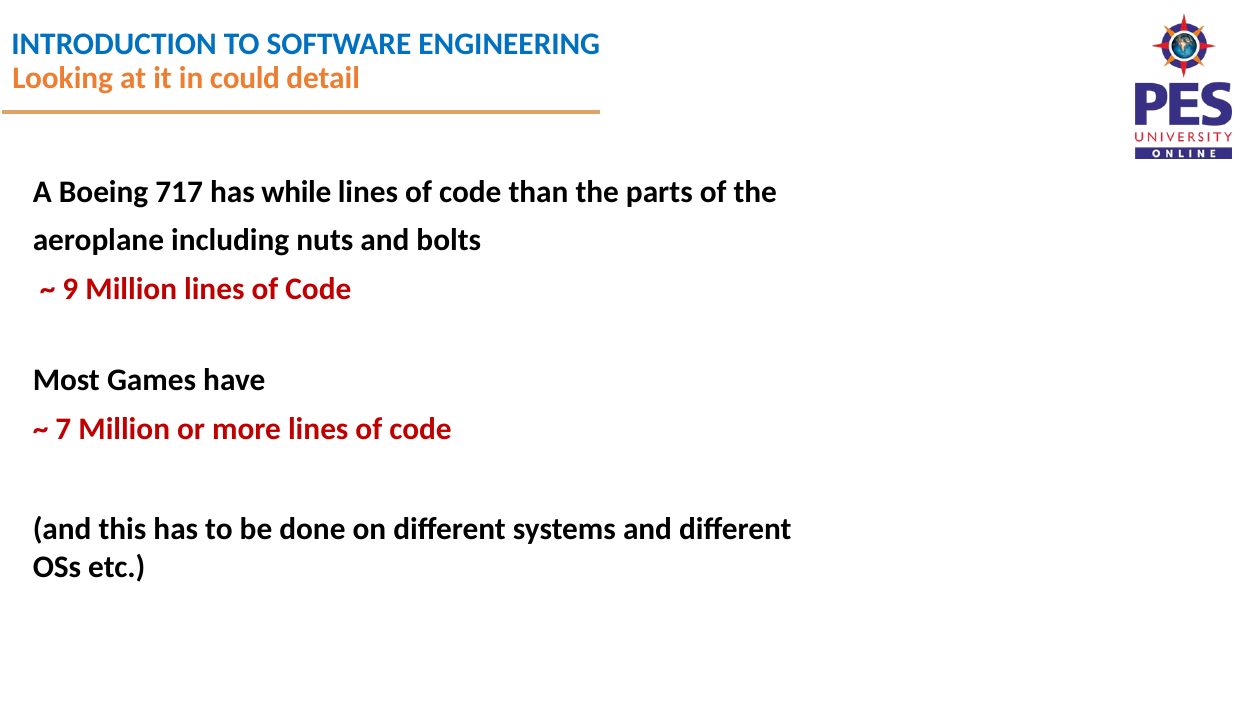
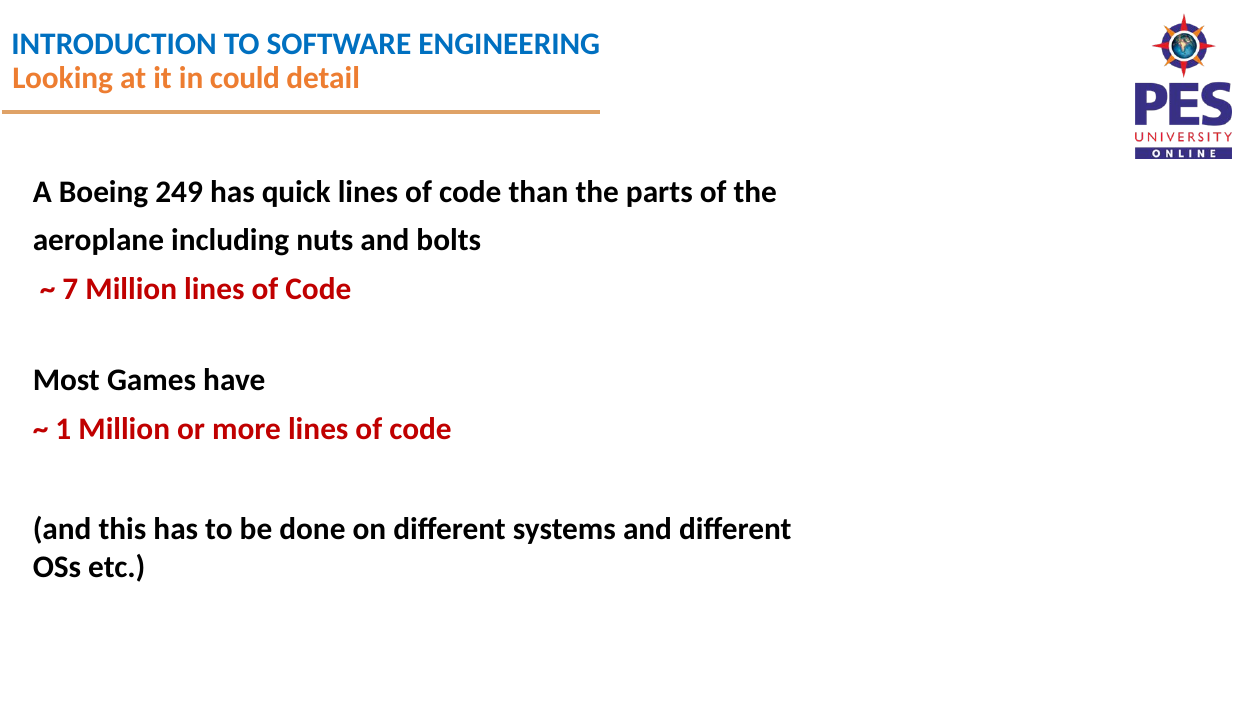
717: 717 -> 249
while: while -> quick
9: 9 -> 7
7: 7 -> 1
